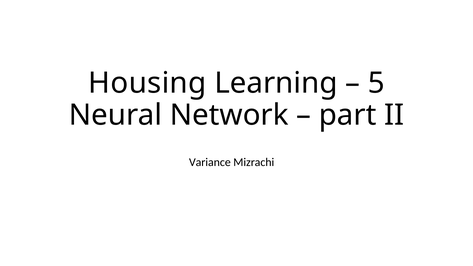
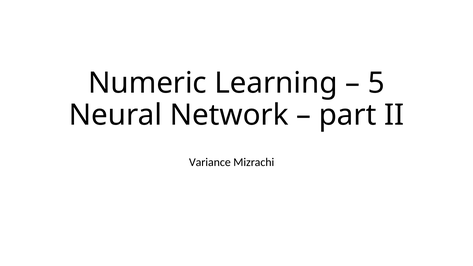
Housing: Housing -> Numeric
